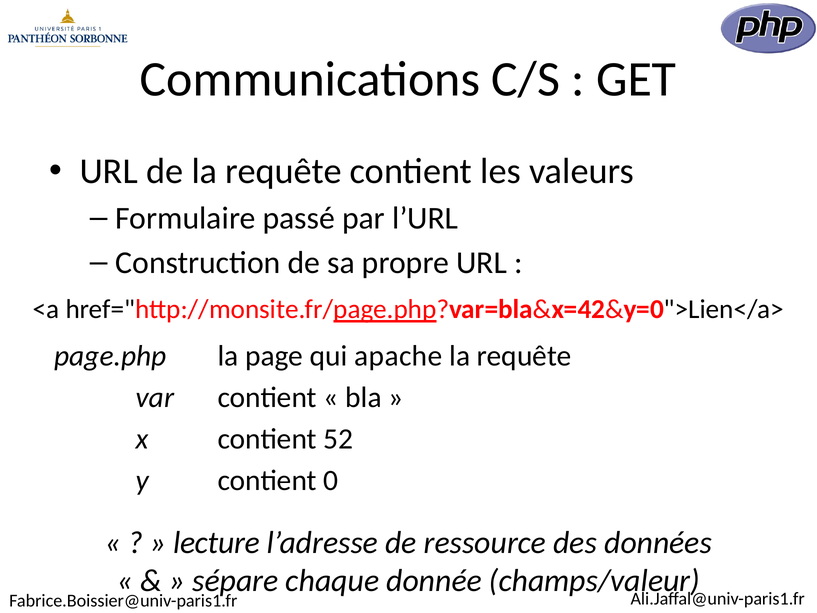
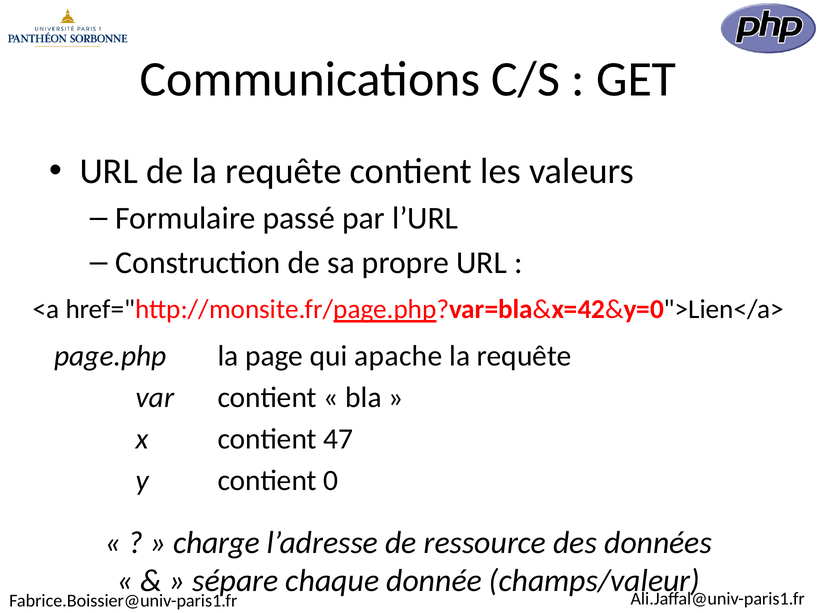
52: 52 -> 47
lecture: lecture -> charge
